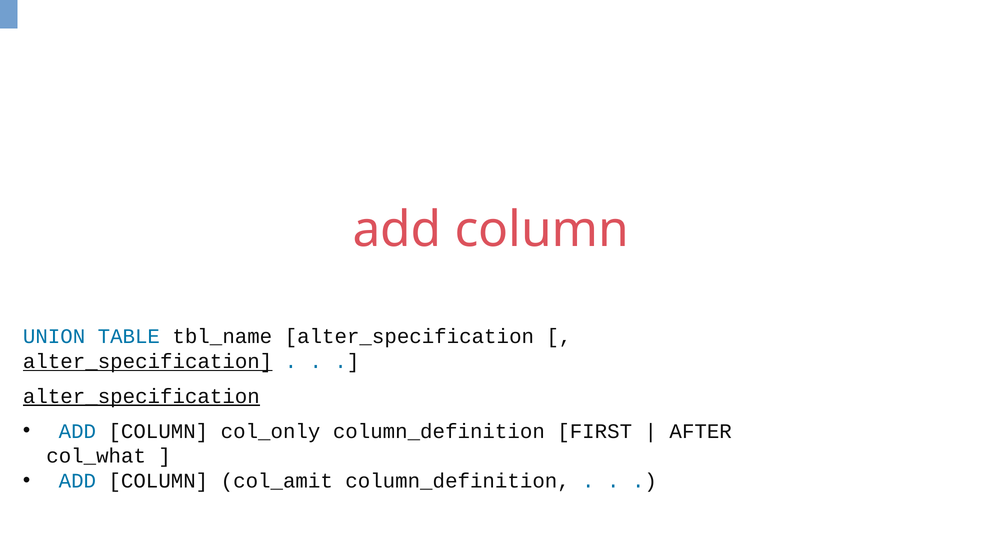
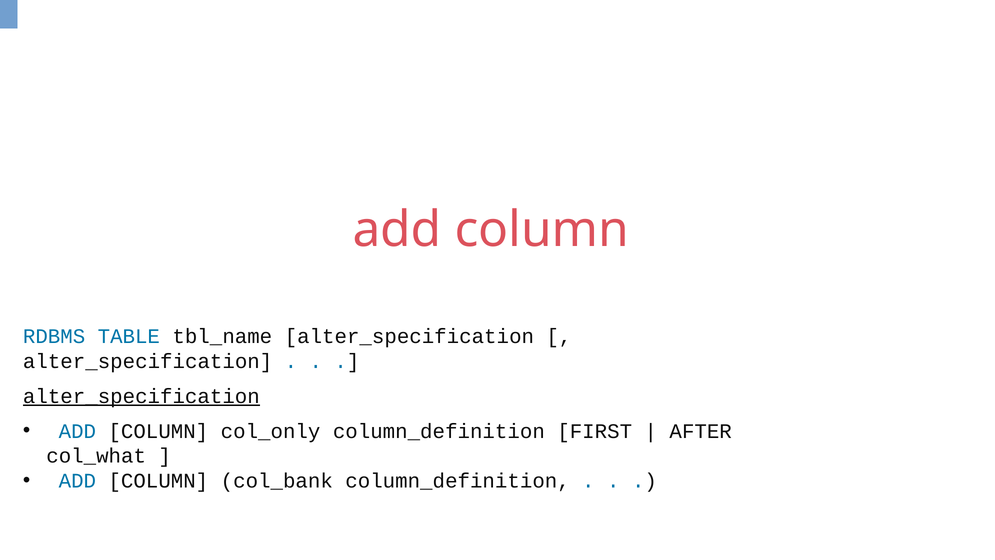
UNION: UNION -> RDBMS
alter_specification at (148, 361) underline: present -> none
col_amit: col_amit -> col_bank
